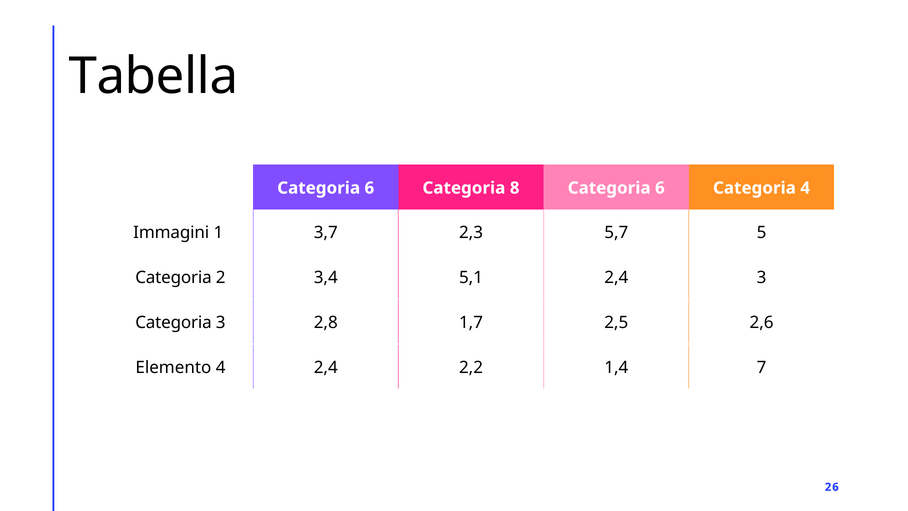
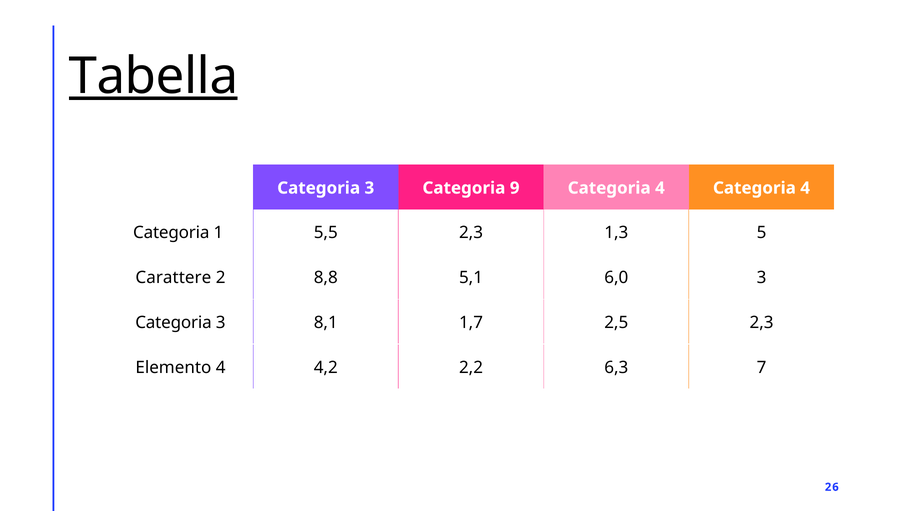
Tabella underline: none -> present
6 at (369, 188): 6 -> 3
8: 8 -> 9
6 at (660, 188): 6 -> 4
Immagini at (171, 233): Immagini -> Categoria
3,7: 3,7 -> 5,5
5,7: 5,7 -> 1,3
Categoria at (174, 278): Categoria -> Carattere
3,4: 3,4 -> 8,8
5,1 2,4: 2,4 -> 6,0
2,8: 2,8 -> 8,1
2,5 2,6: 2,6 -> 2,3
4 2,4: 2,4 -> 4,2
1,4: 1,4 -> 6,3
